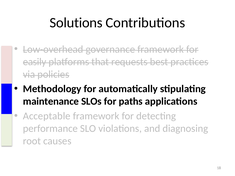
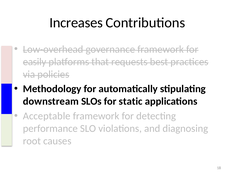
Solutions: Solutions -> Increases
maintenance: maintenance -> downstream
paths: paths -> static
